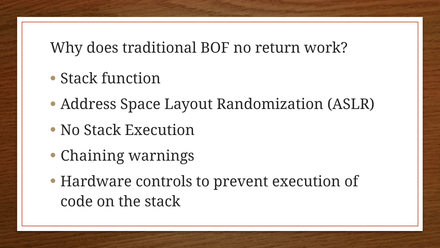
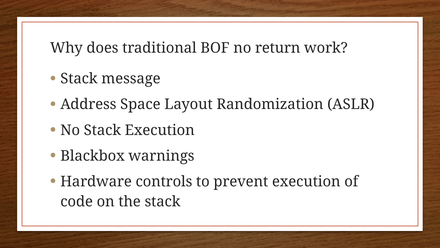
function: function -> message
Chaining: Chaining -> Blackbox
